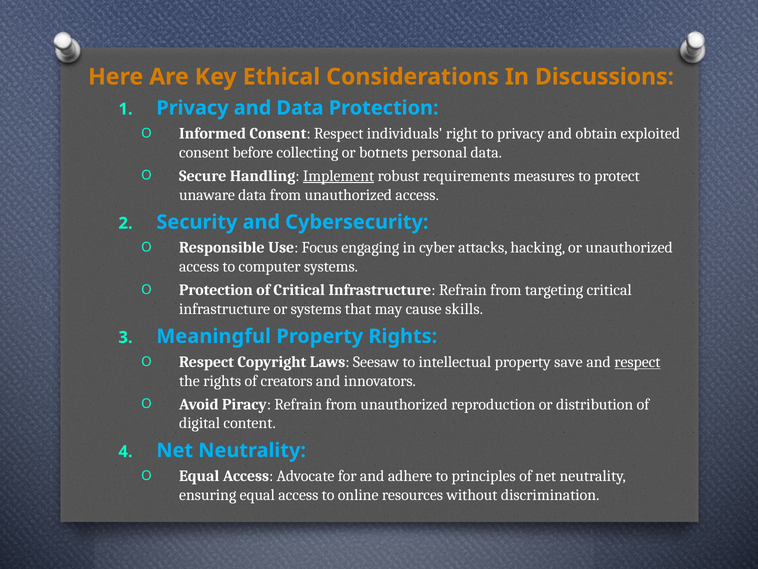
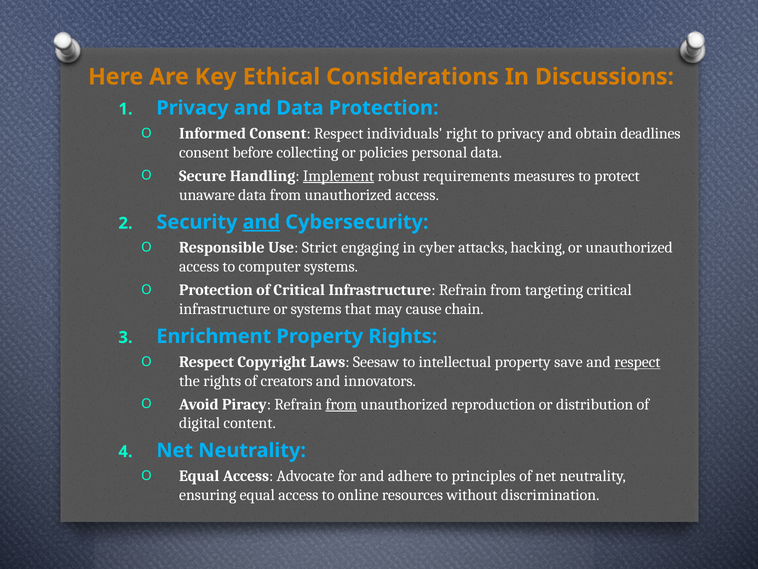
exploited: exploited -> deadlines
botnets: botnets -> policies
and at (261, 222) underline: none -> present
Focus: Focus -> Strict
skills: skills -> chain
Meaningful: Meaningful -> Enrichment
from at (341, 404) underline: none -> present
